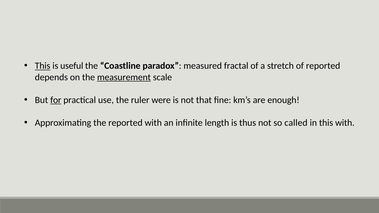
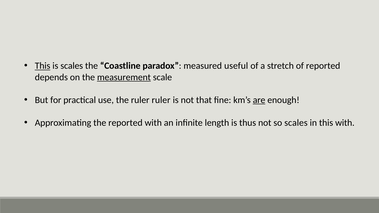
is useful: useful -> scales
fractal: fractal -> useful
for underline: present -> none
ruler were: were -> ruler
are underline: none -> present
so called: called -> scales
